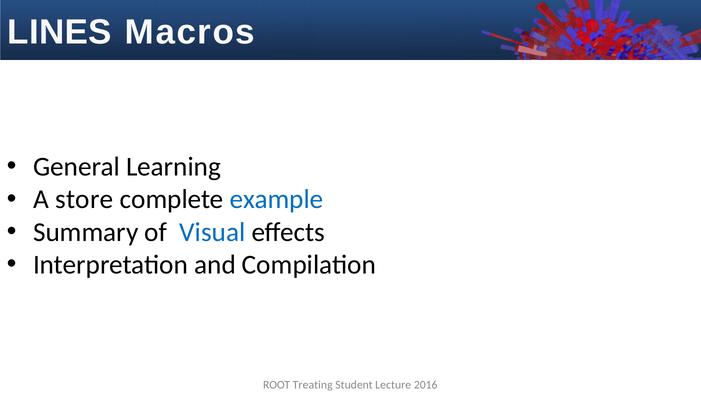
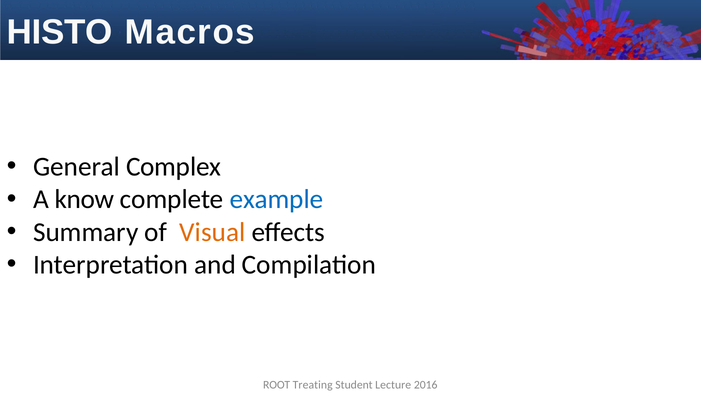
LINES: LINES -> HISTO
Learning: Learning -> Complex
store: store -> know
Visual colour: blue -> orange
